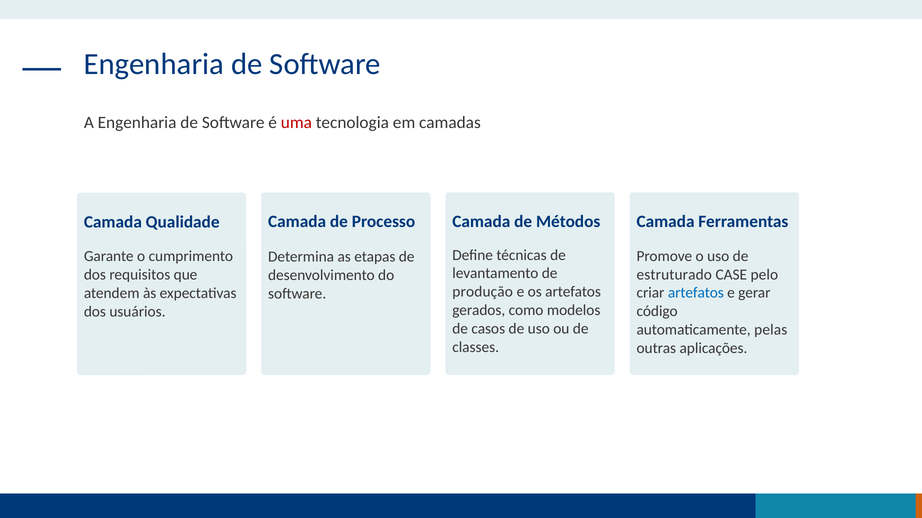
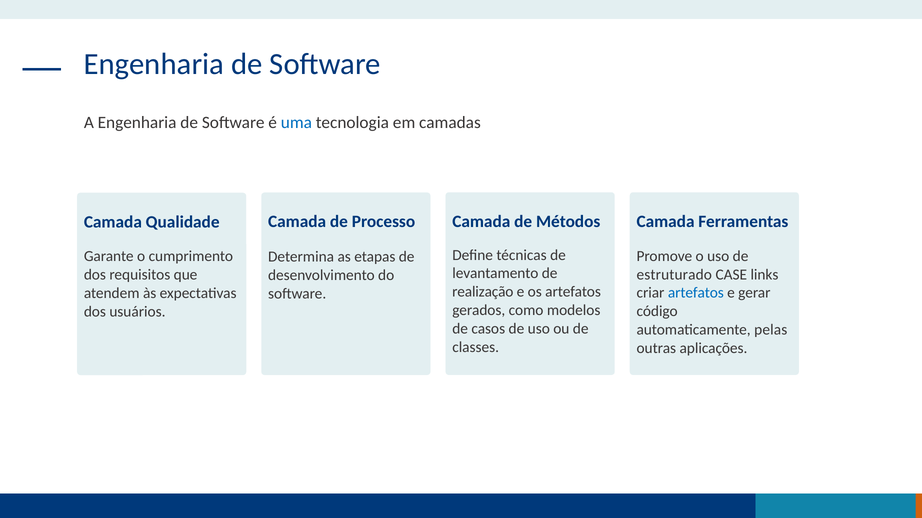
uma colour: red -> blue
pelo: pelo -> links
produção: produção -> realização
